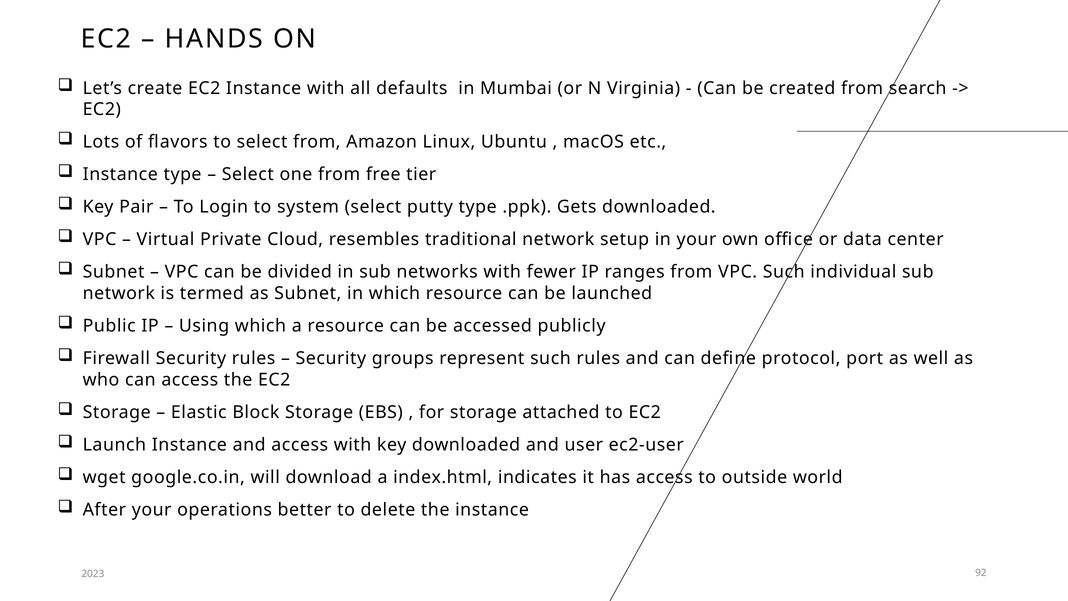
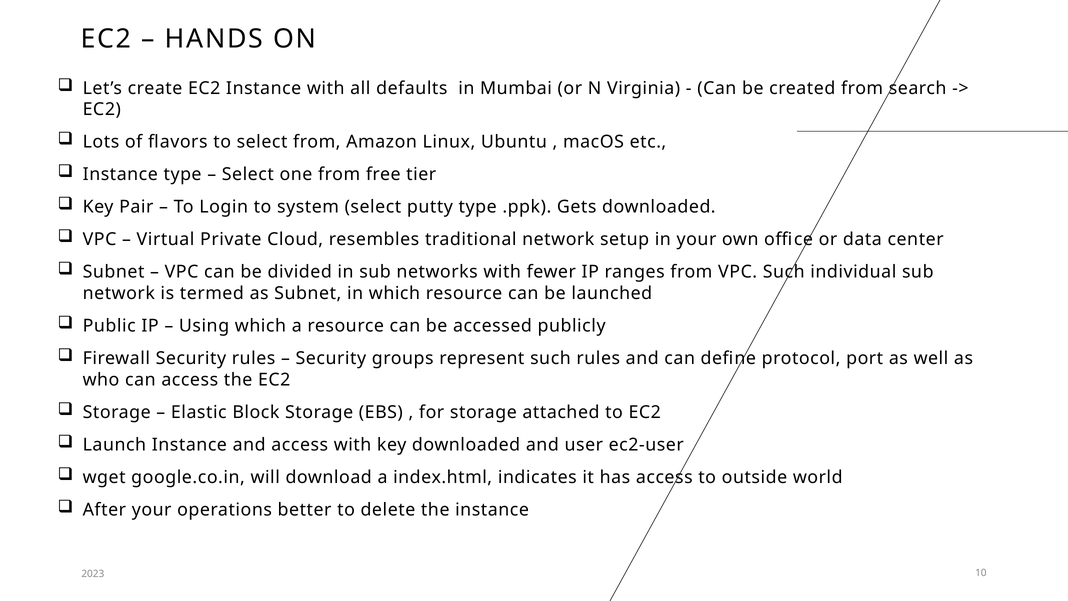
92: 92 -> 10
